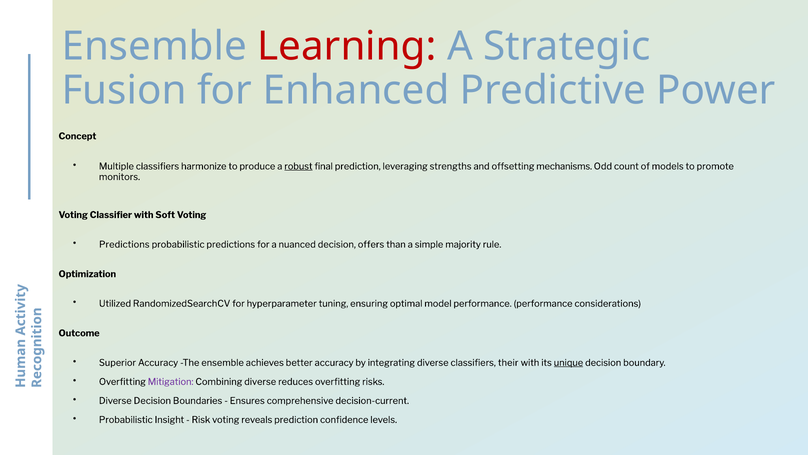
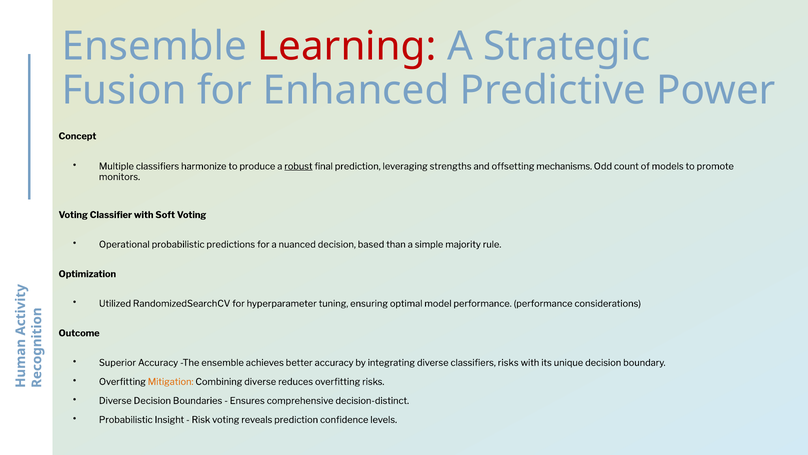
Predictions at (124, 244): Predictions -> Operational
offers: offers -> based
classifiers their: their -> risks
unique underline: present -> none
Mitigation colour: purple -> orange
decision-current: decision-current -> decision-distinct
